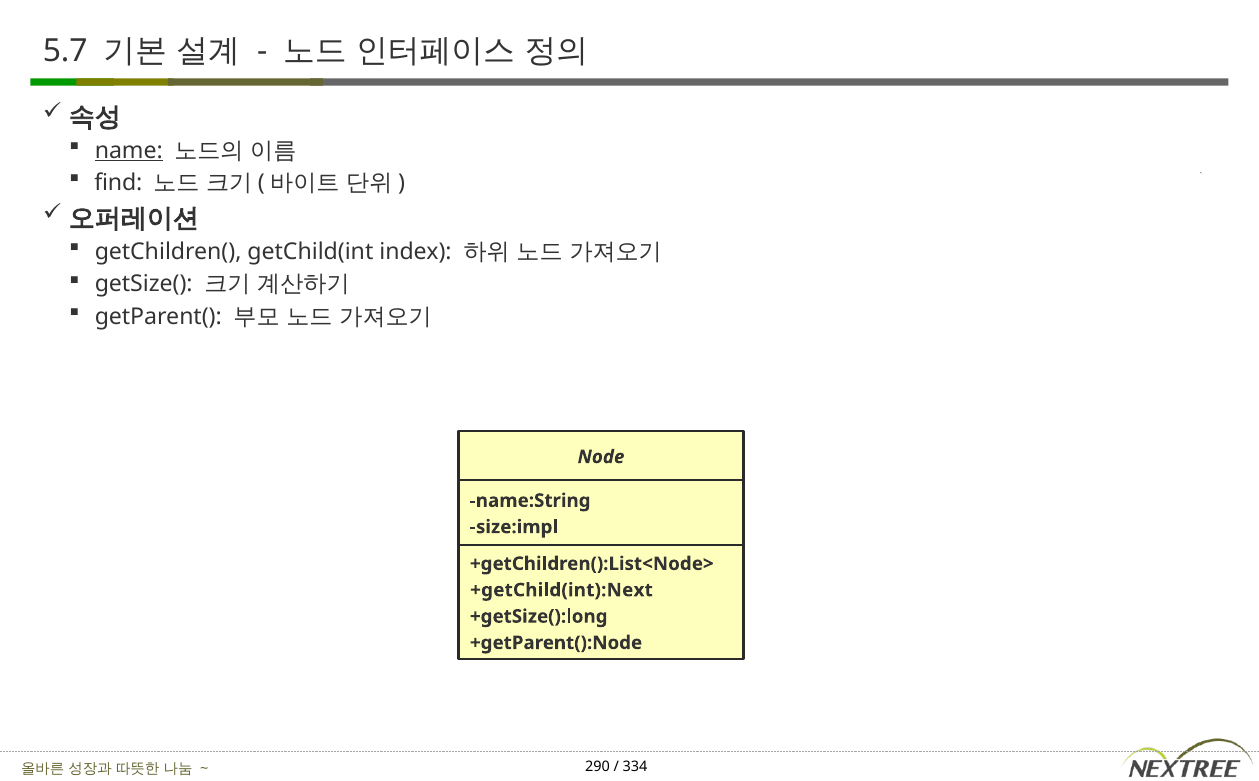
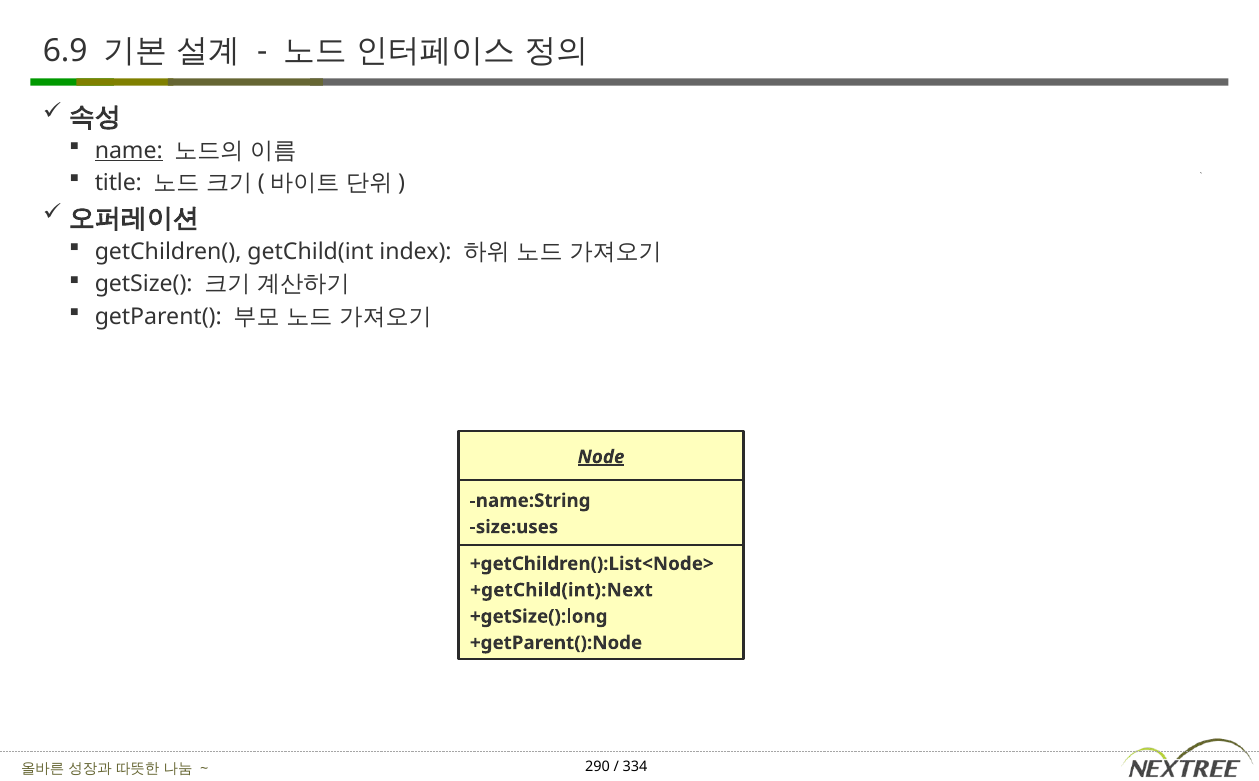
5.7: 5.7 -> 6.9
find: find -> title
Node underline: none -> present
size:impl: size:impl -> size:uses
